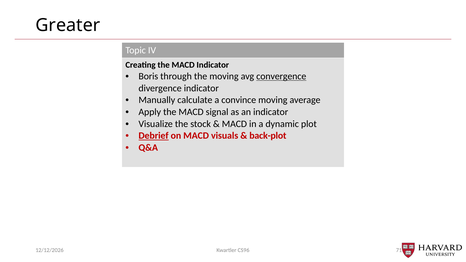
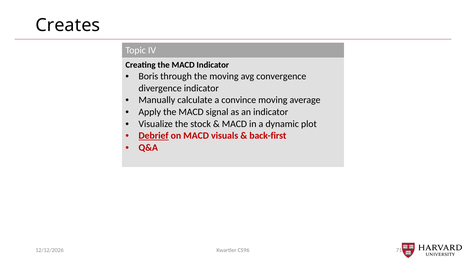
Greater: Greater -> Creates
convergence underline: present -> none
back-plot: back-plot -> back-first
